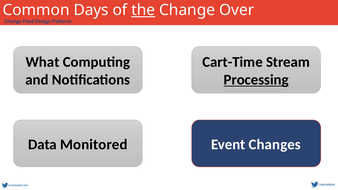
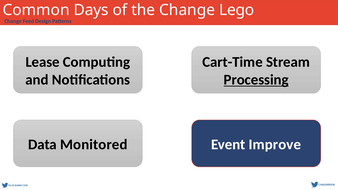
the underline: present -> none
Over: Over -> Lego
What: What -> Lease
Changes: Changes -> Improve
